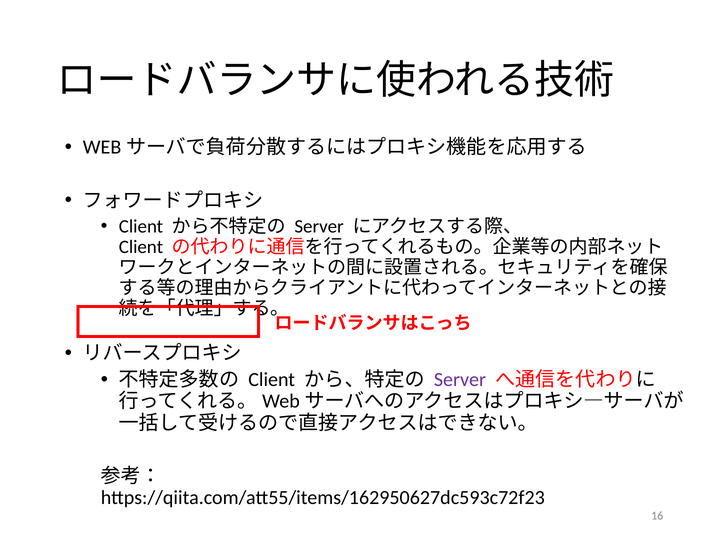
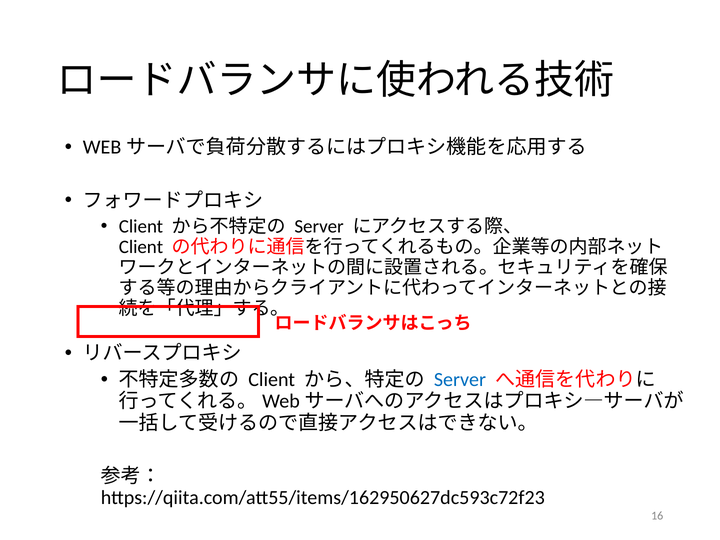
Server at (460, 380) colour: purple -> blue
